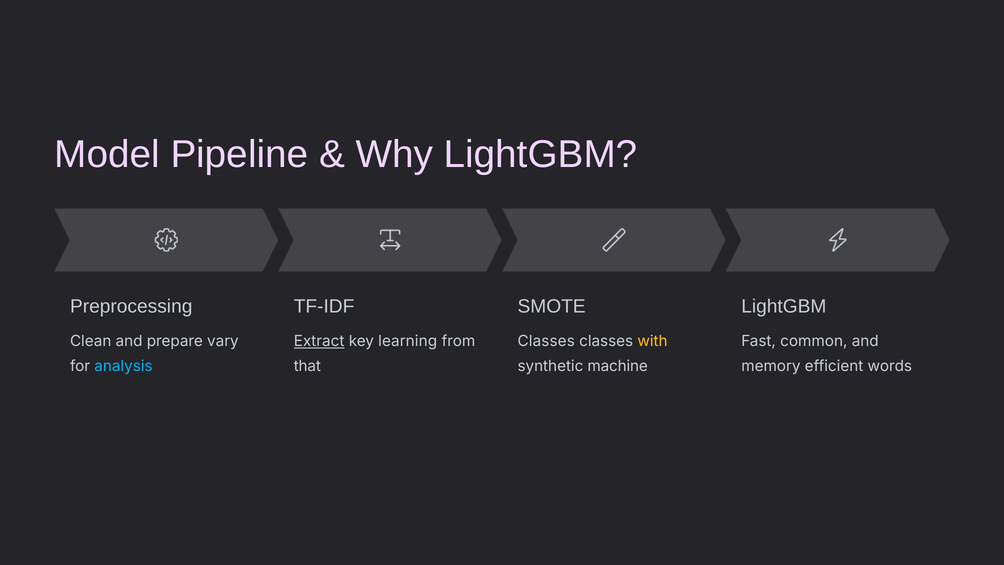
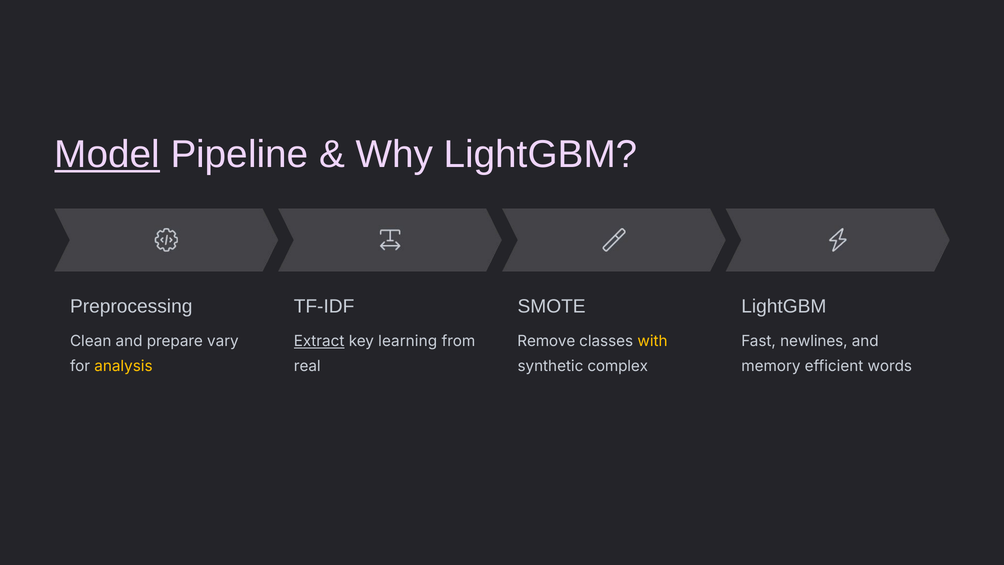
Model underline: none -> present
Classes at (546, 341): Classes -> Remove
common: common -> newlines
analysis colour: light blue -> yellow
that: that -> real
machine: machine -> complex
